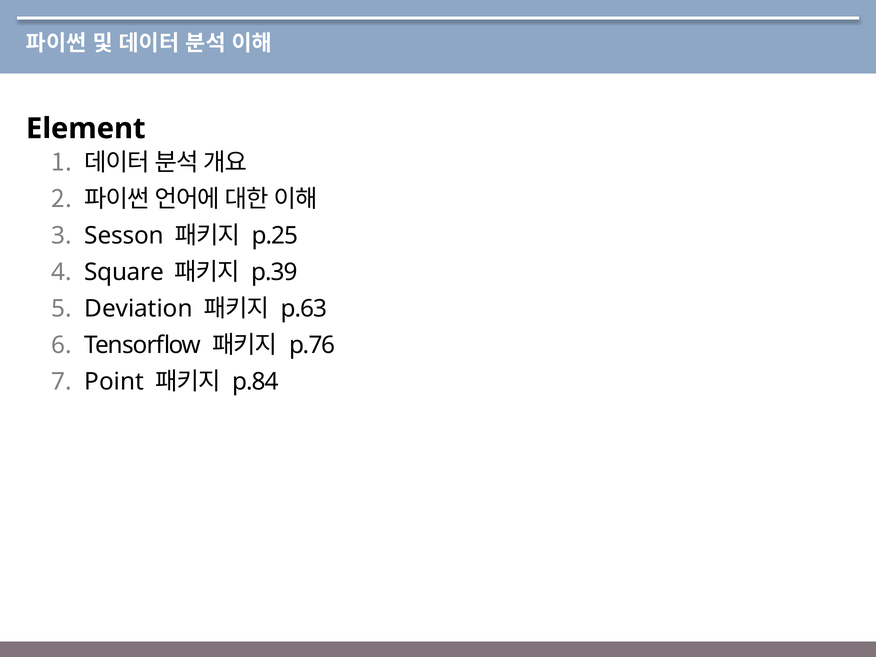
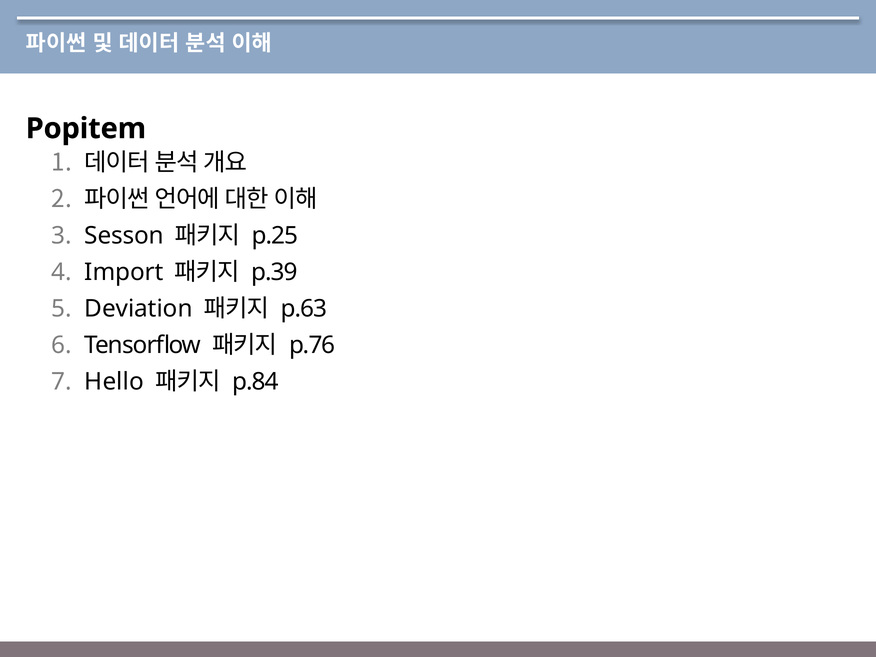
Element: Element -> Popitem
Square: Square -> Import
Point: Point -> Hello
